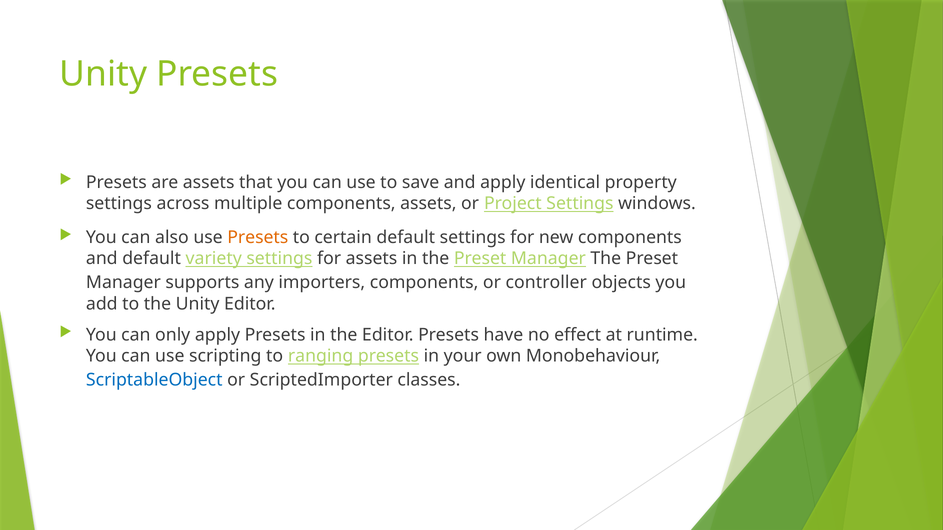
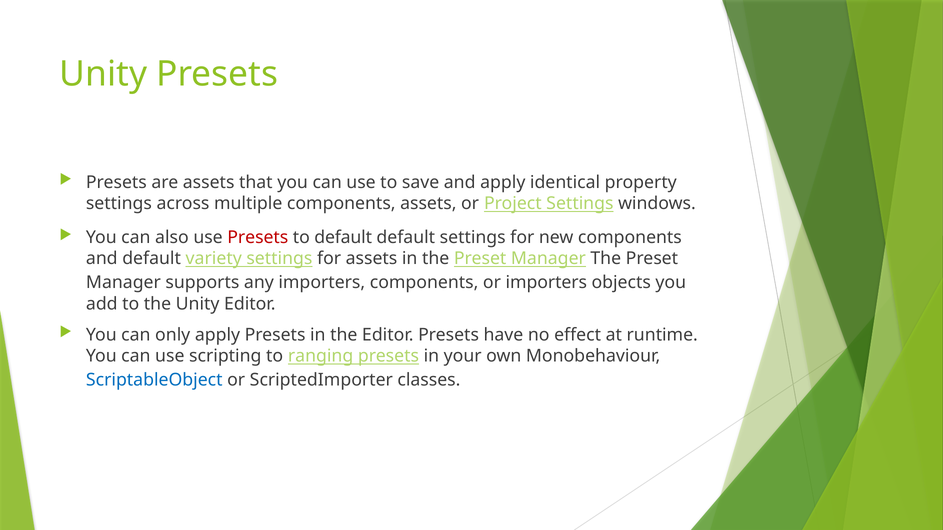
Presets at (258, 238) colour: orange -> red
to certain: certain -> default
or controller: controller -> importers
